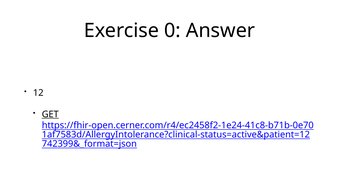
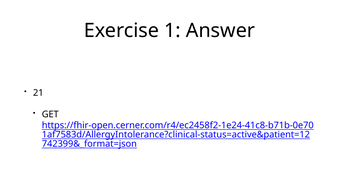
0: 0 -> 1
12: 12 -> 21
GET underline: present -> none
